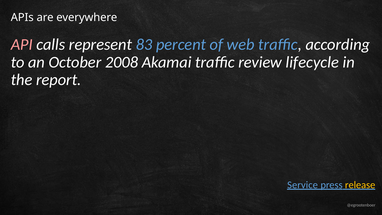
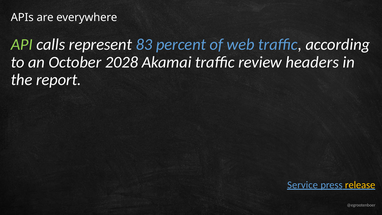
API colour: pink -> light green
2008: 2008 -> 2028
lifecycle: lifecycle -> headers
